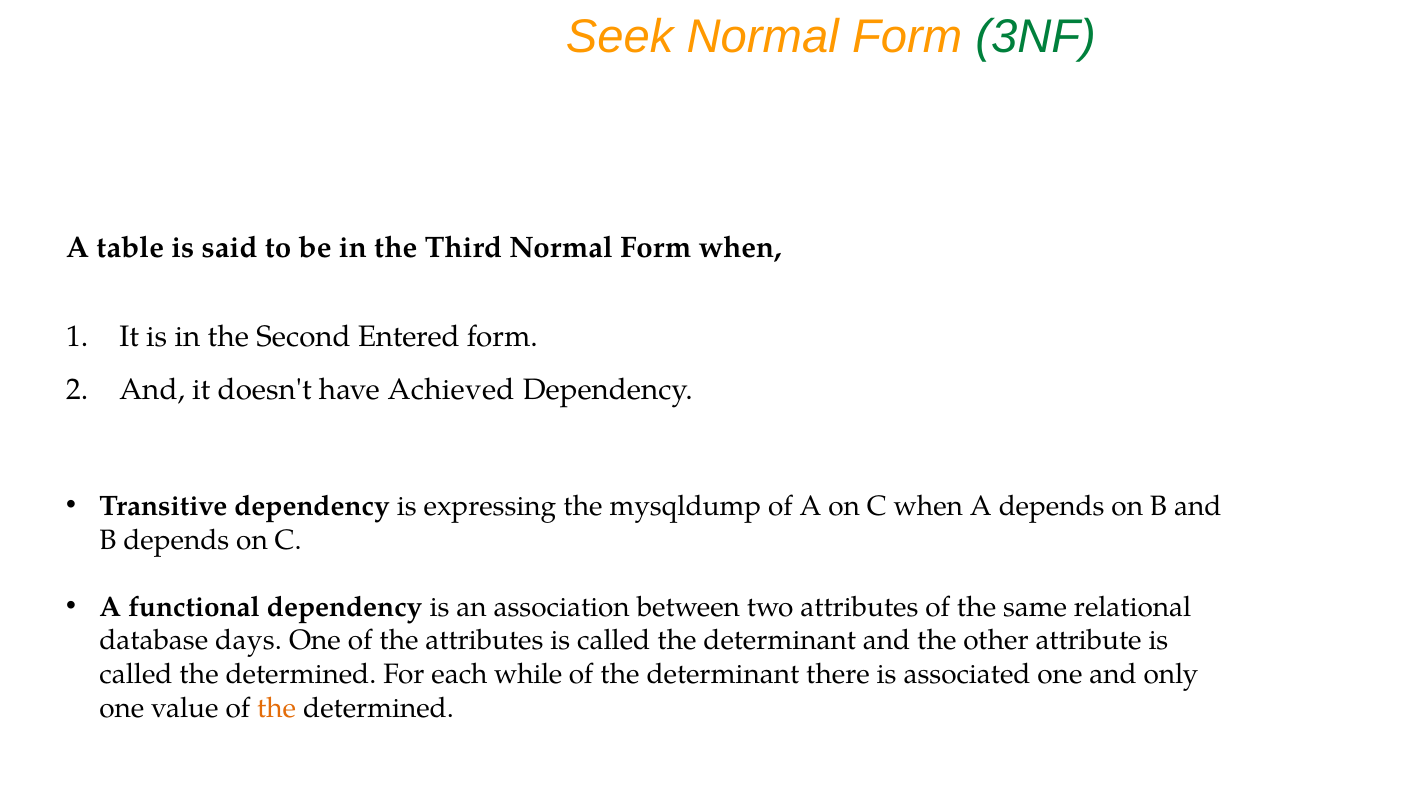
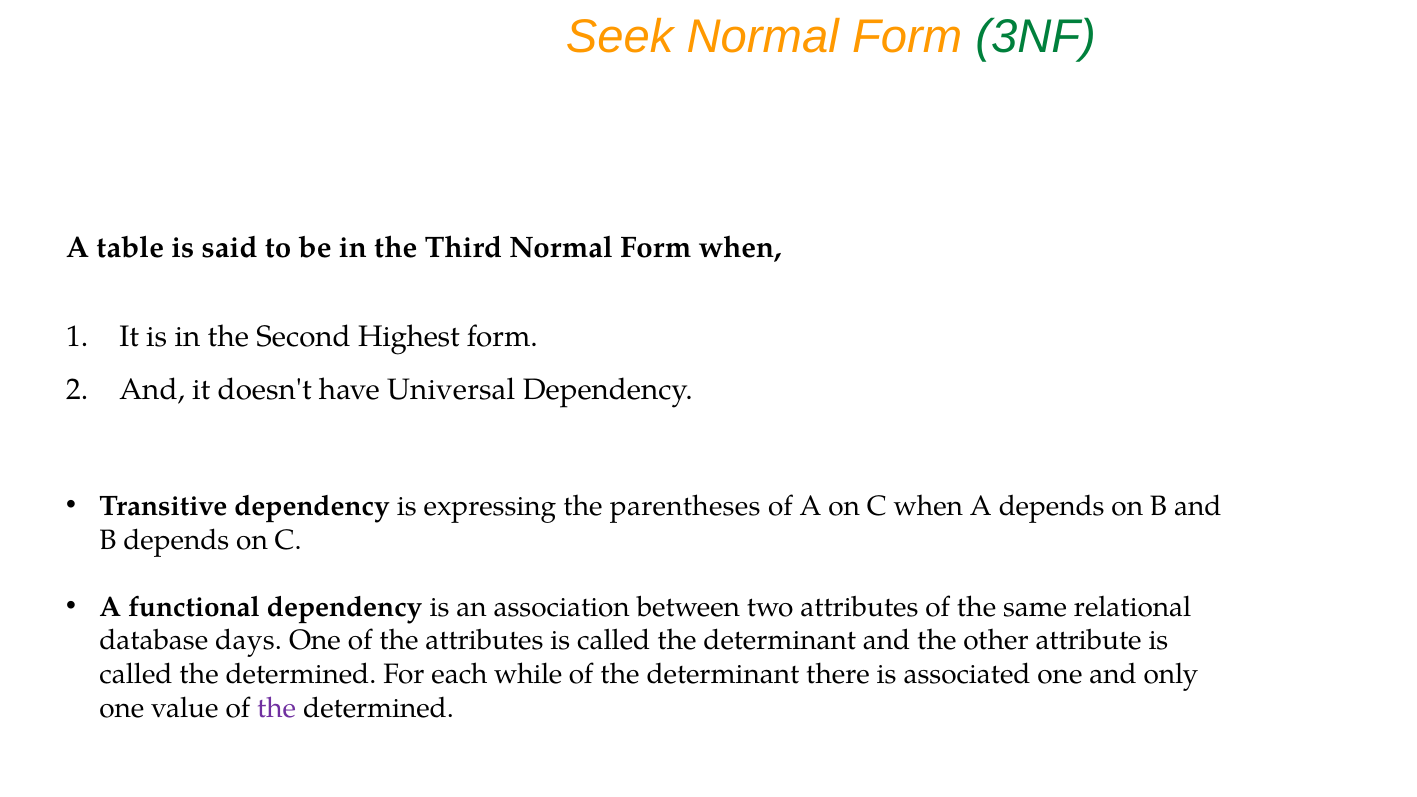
Entered: Entered -> Highest
Achieved: Achieved -> Universal
mysqldump: mysqldump -> parentheses
the at (277, 708) colour: orange -> purple
